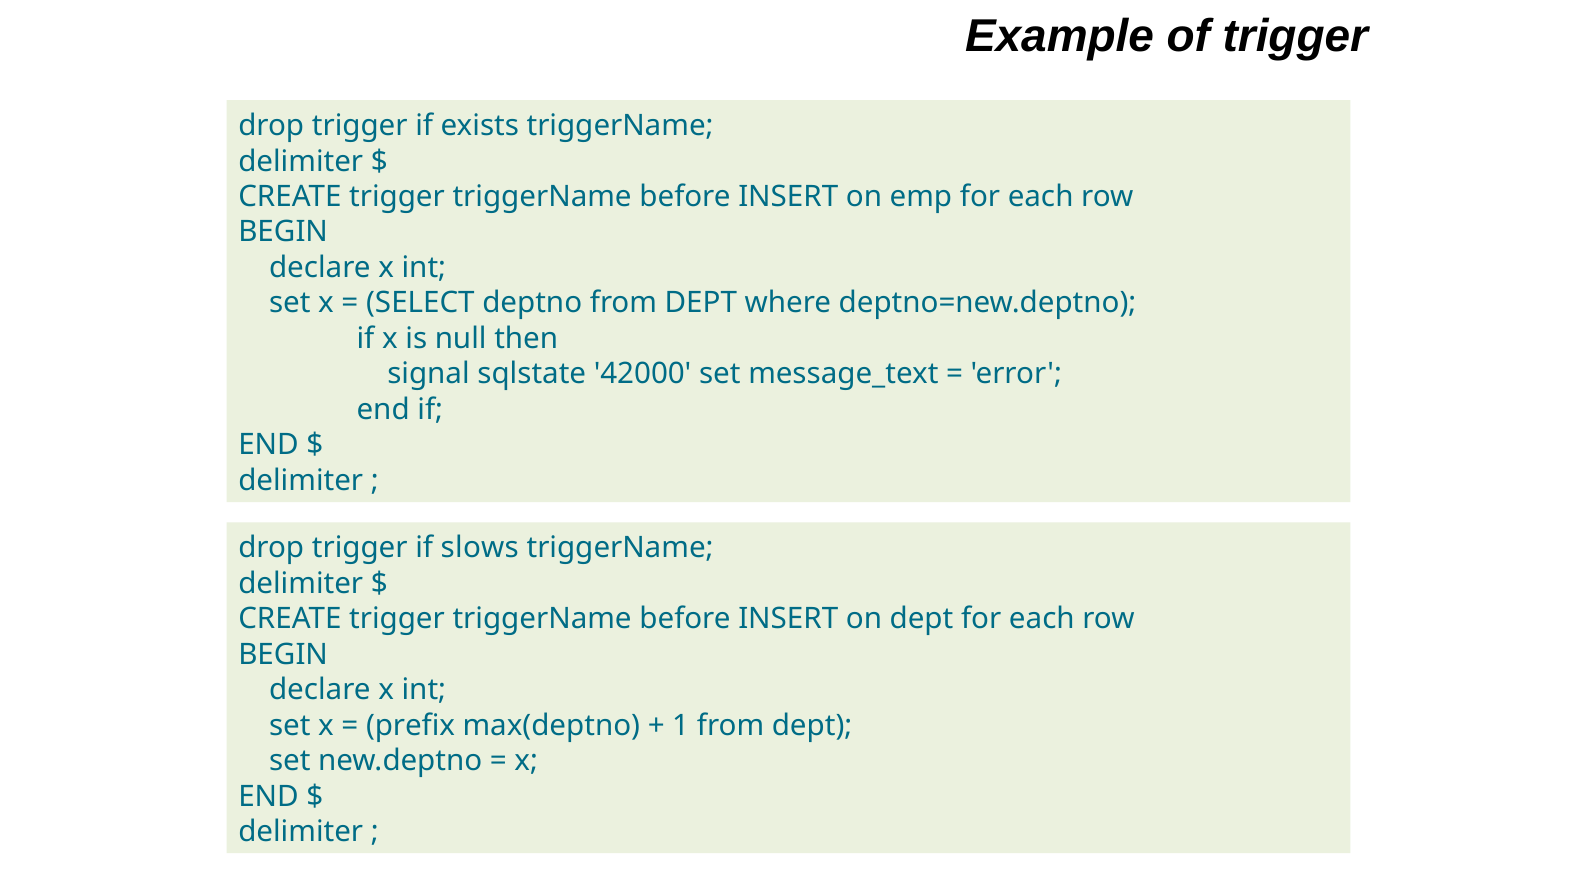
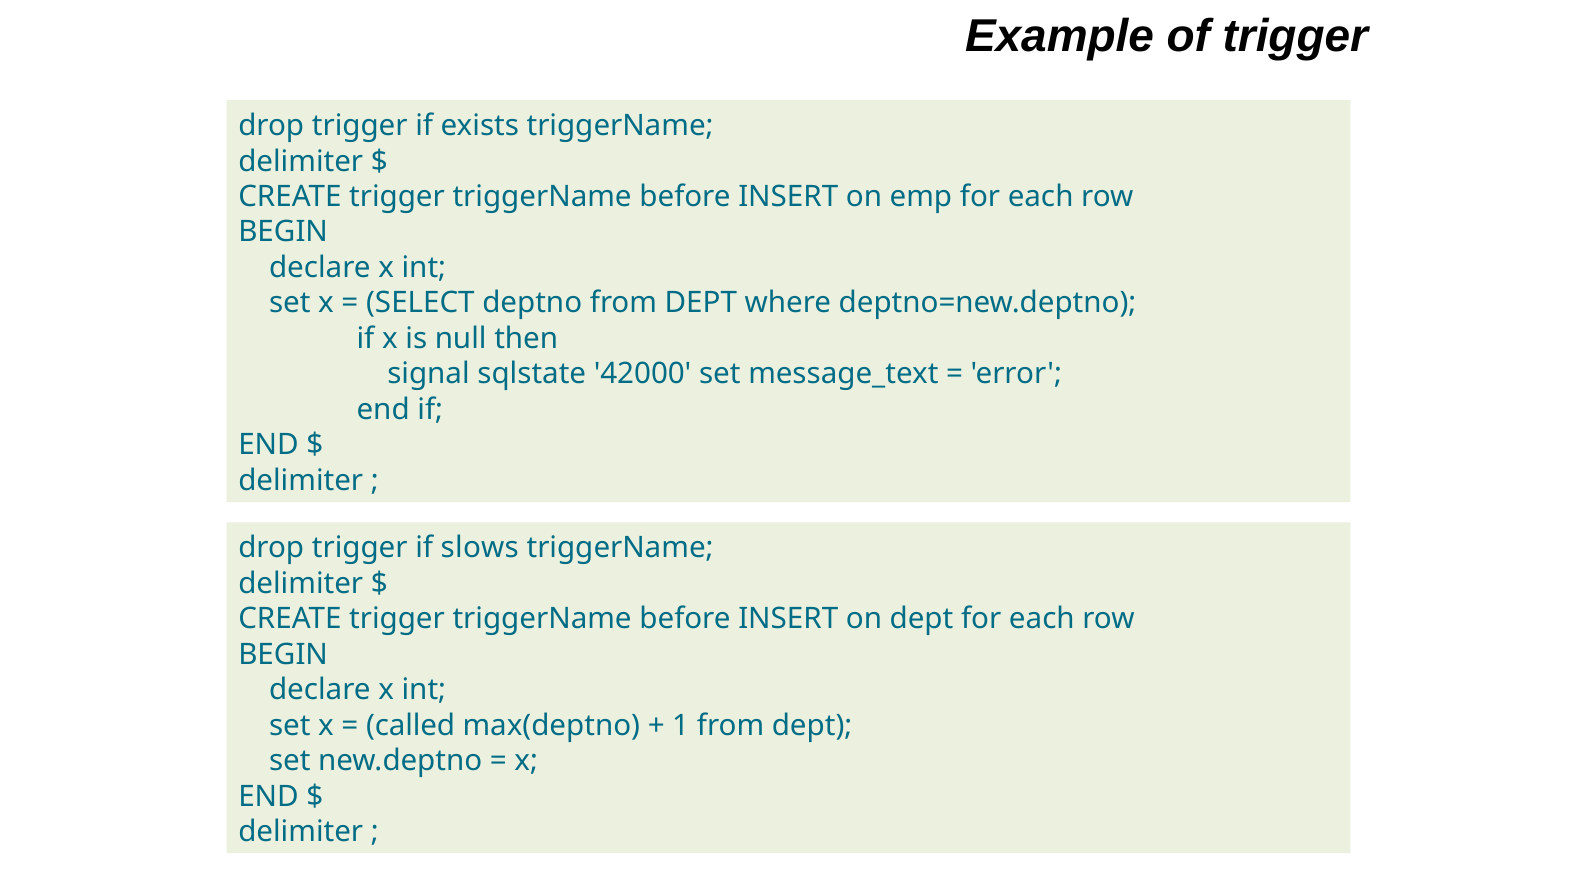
prefix: prefix -> called
